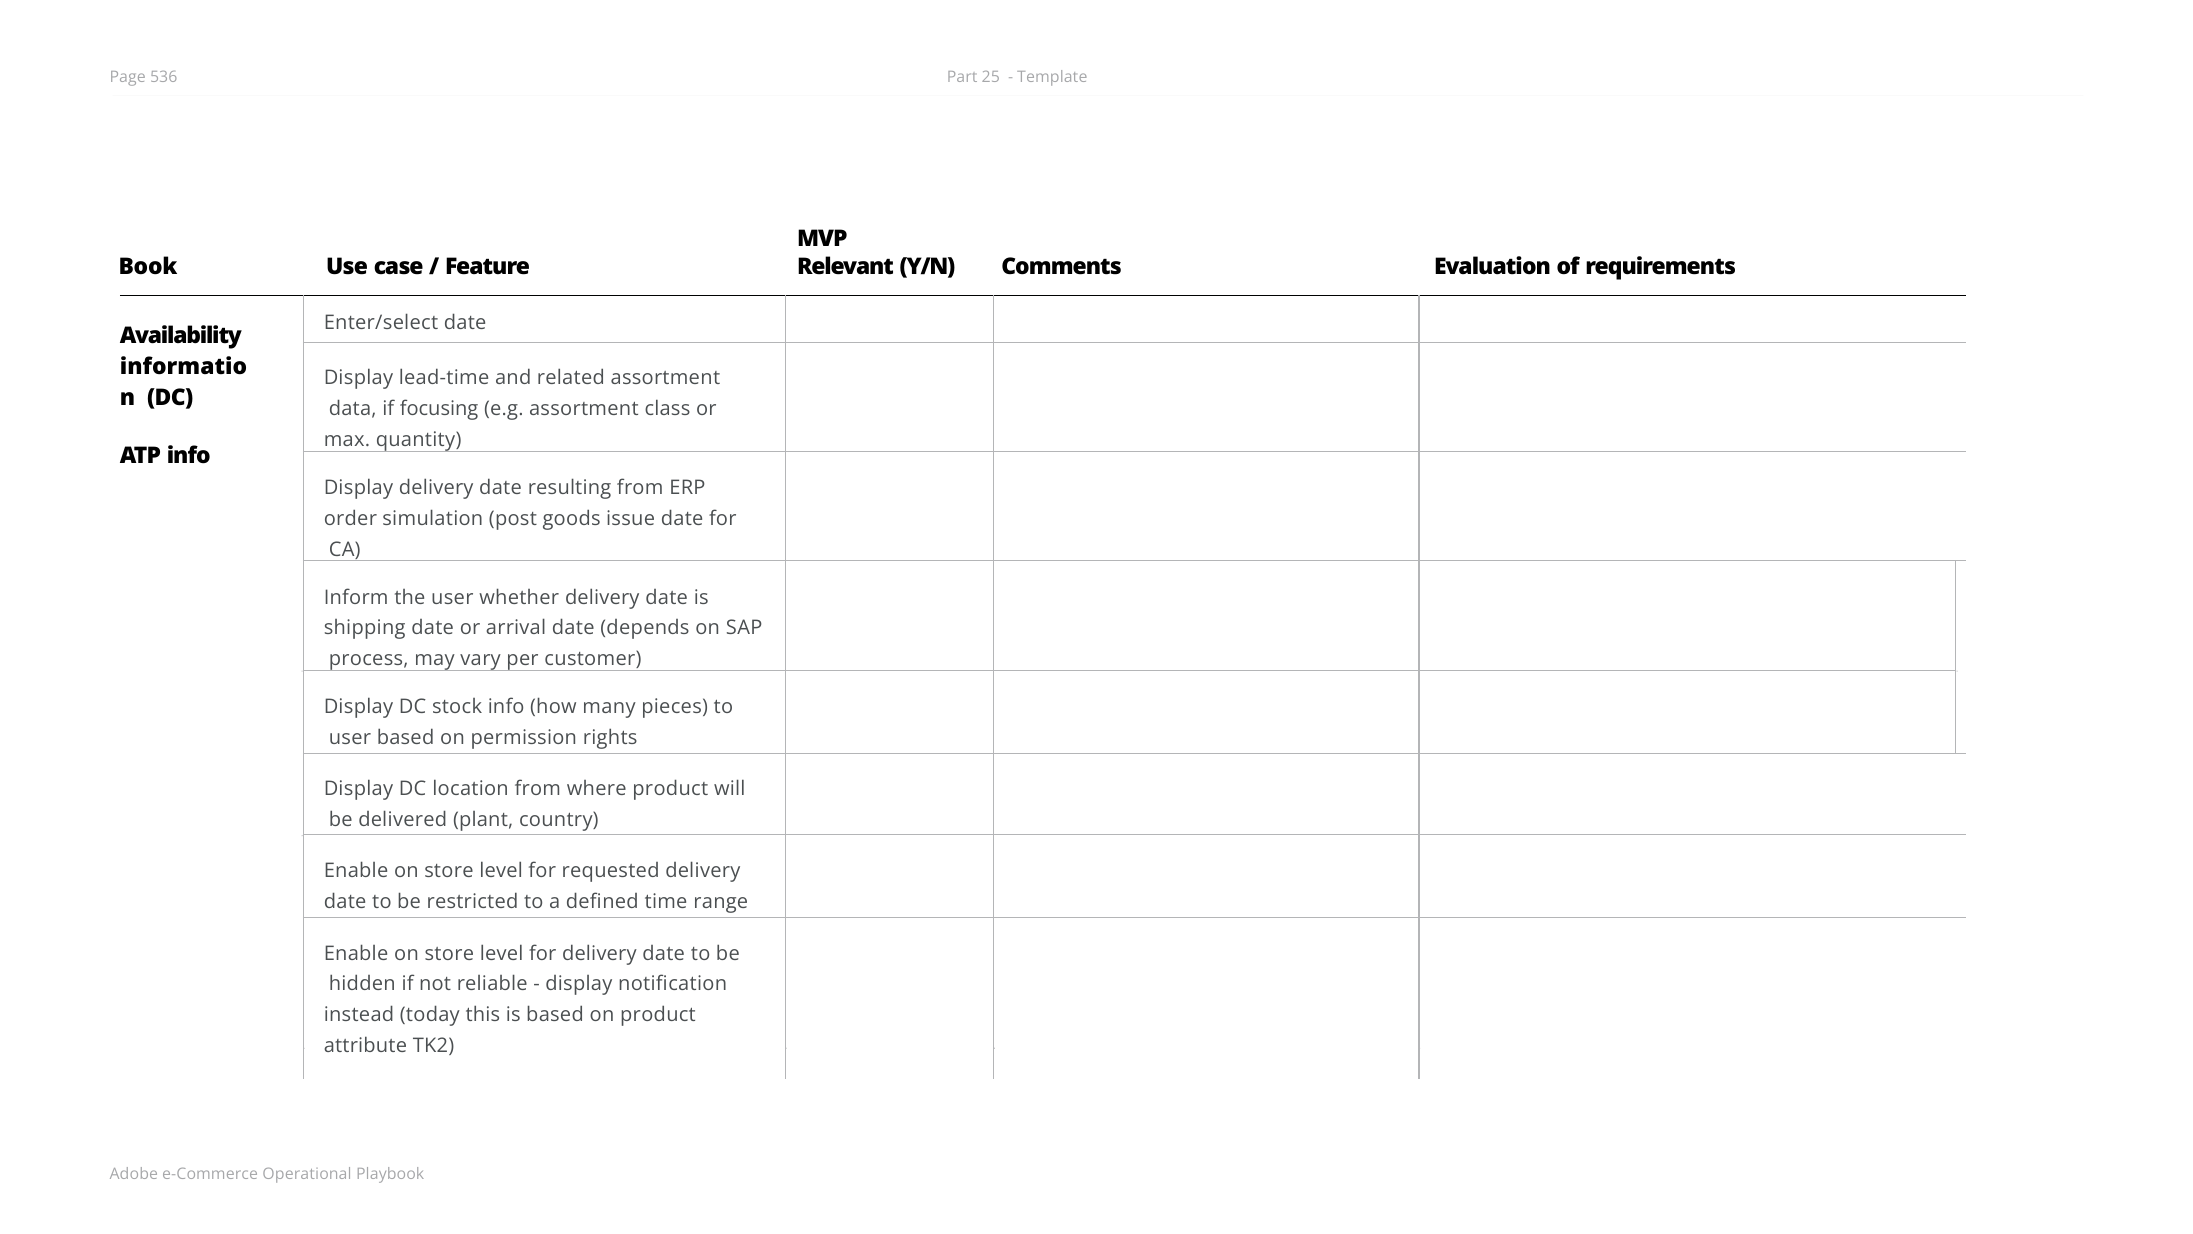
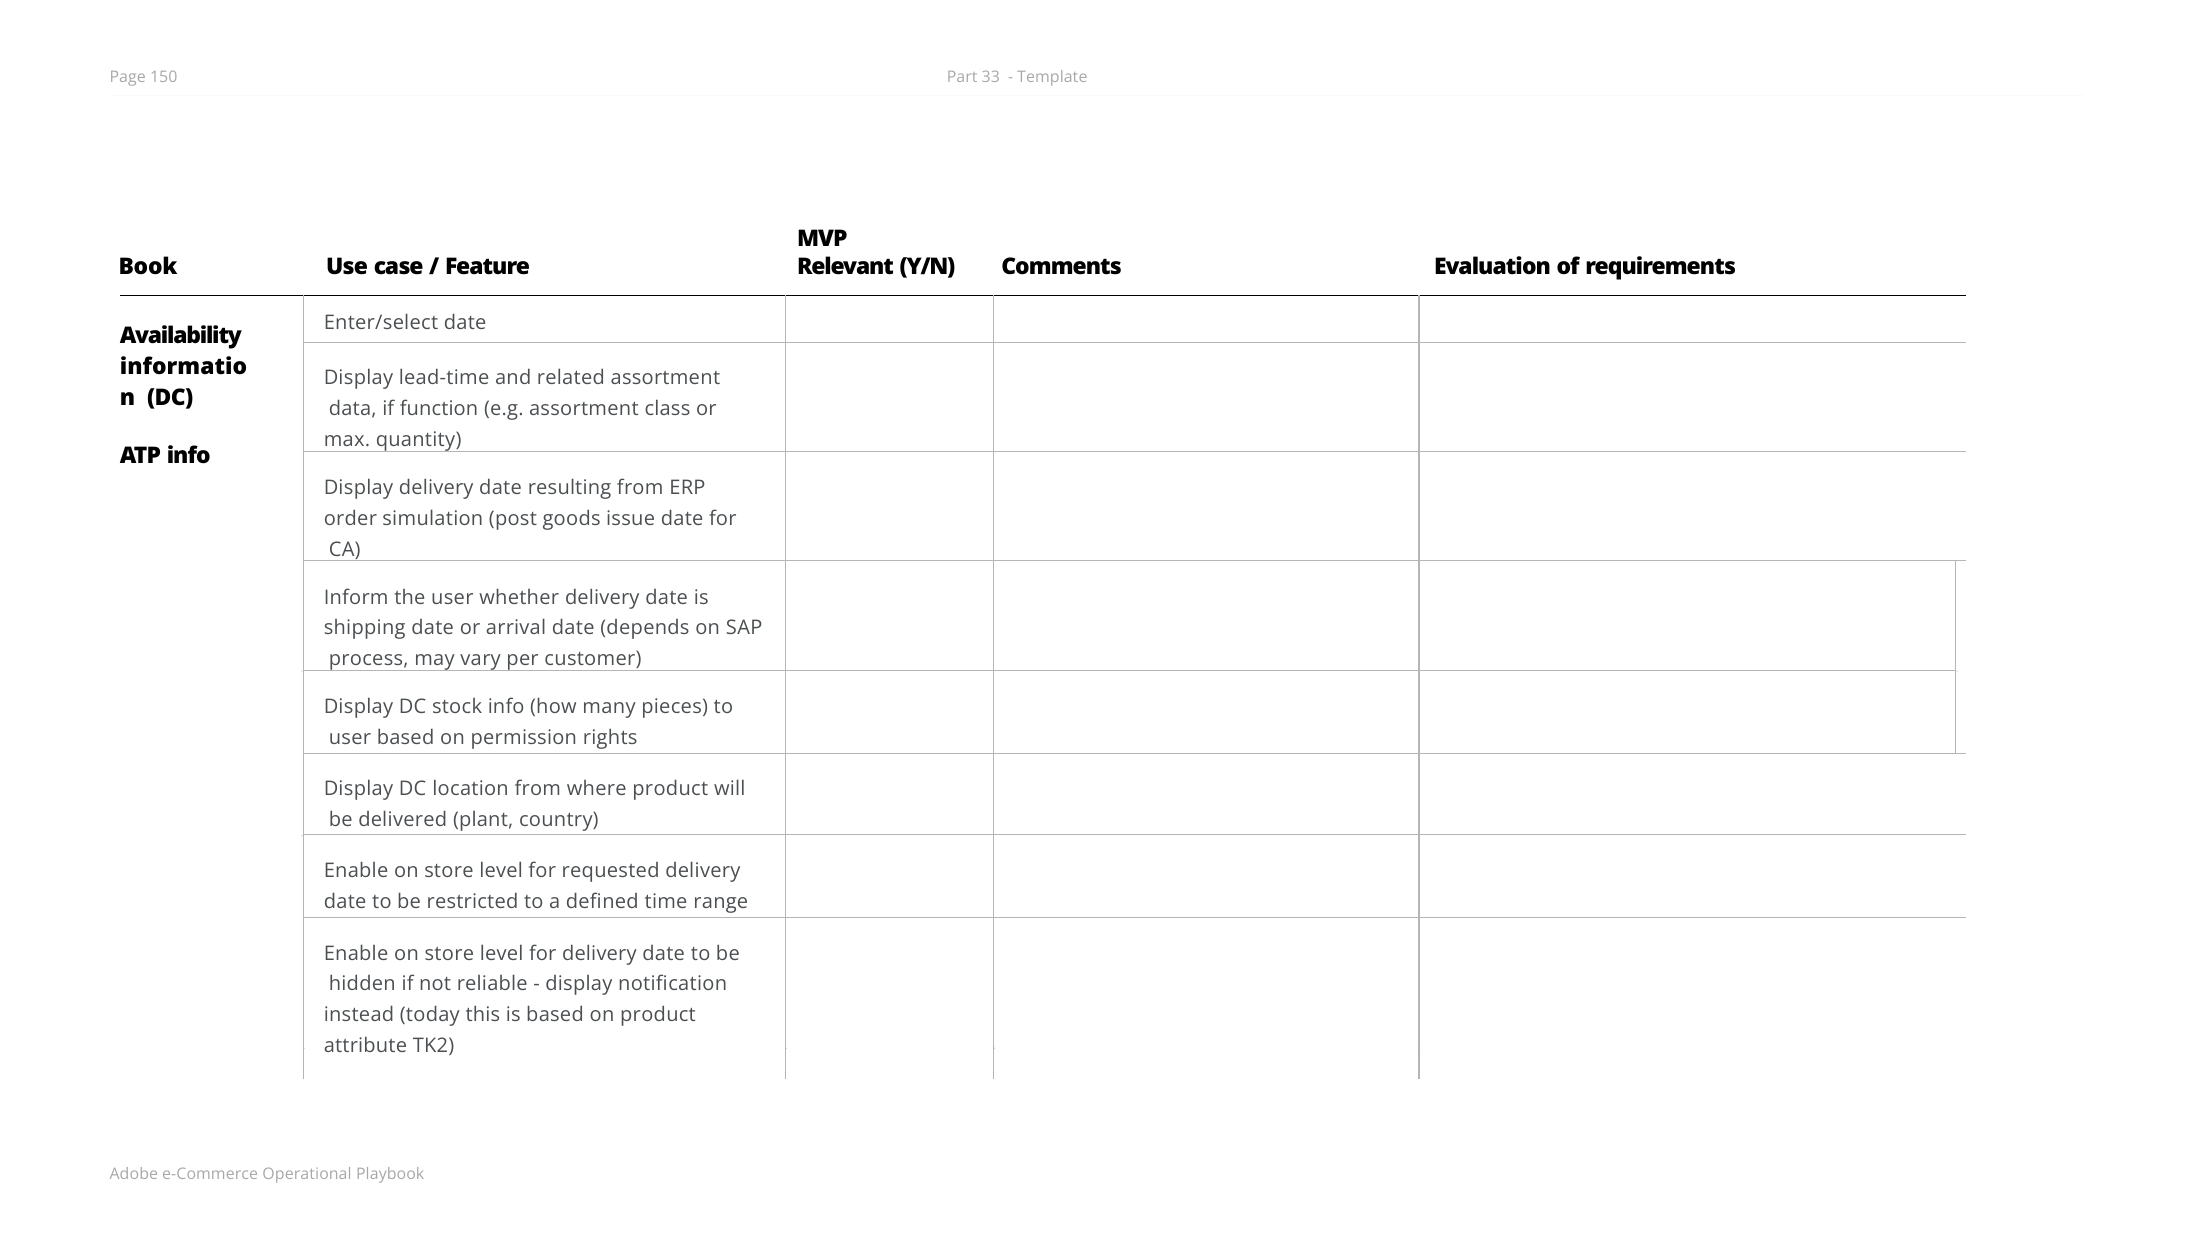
536: 536 -> 150
25: 25 -> 33
focusing: focusing -> function
